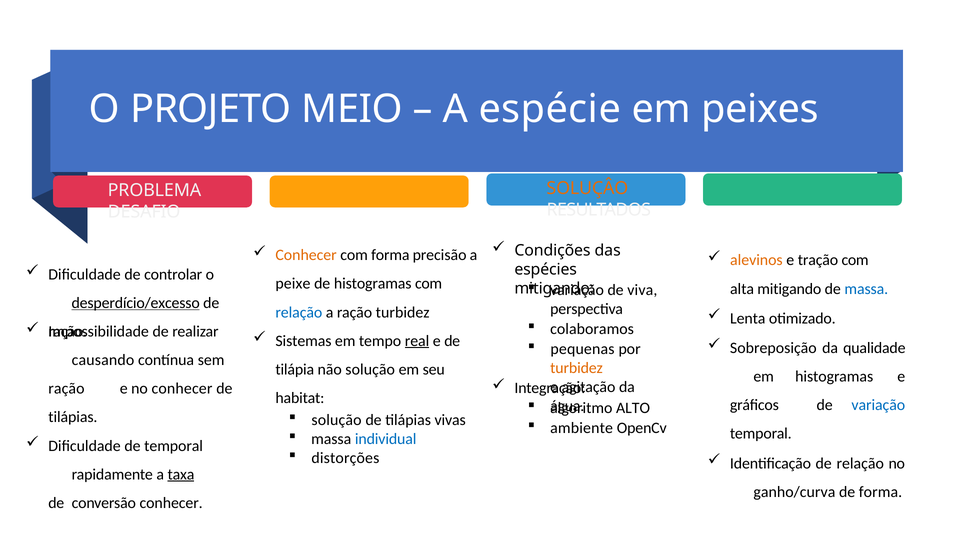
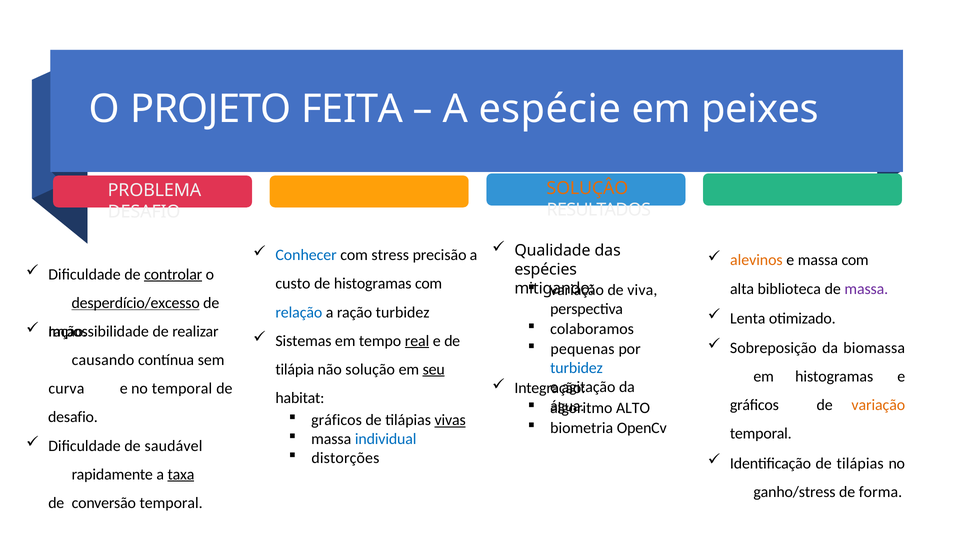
MEIO: MEIO -> FEITA
Condições: Condições -> Qualidade
Conhecer at (306, 255) colour: orange -> blue
com forma: forma -> stress
e tração: tração -> massa
controlar underline: none -> present
peixe: peixe -> custo
alta mitigando: mitigando -> biblioteca
massa at (866, 289) colour: blue -> purple
qualidade: qualidade -> biomassa
turbidez at (577, 368) colour: orange -> blue
seu underline: none -> present
ração at (66, 389): ração -> curva
no conhecer: conhecer -> temporal
variação at (878, 405) colour: blue -> orange
tilápias at (73, 417): tilápias -> desafio
solução at (336, 420): solução -> gráficos
vivas underline: none -> present
ambiente: ambiente -> biometria
de temporal: temporal -> saudável
Identificação de relação: relação -> tilápias
ganho/curva: ganho/curva -> ganho/stress
conversão conhecer: conhecer -> temporal
